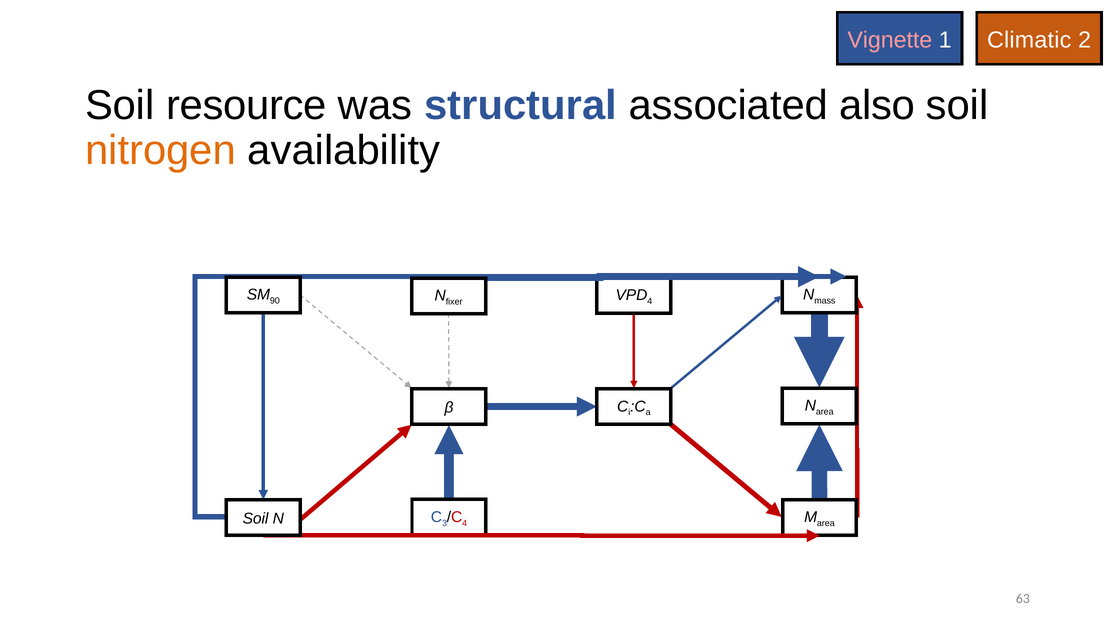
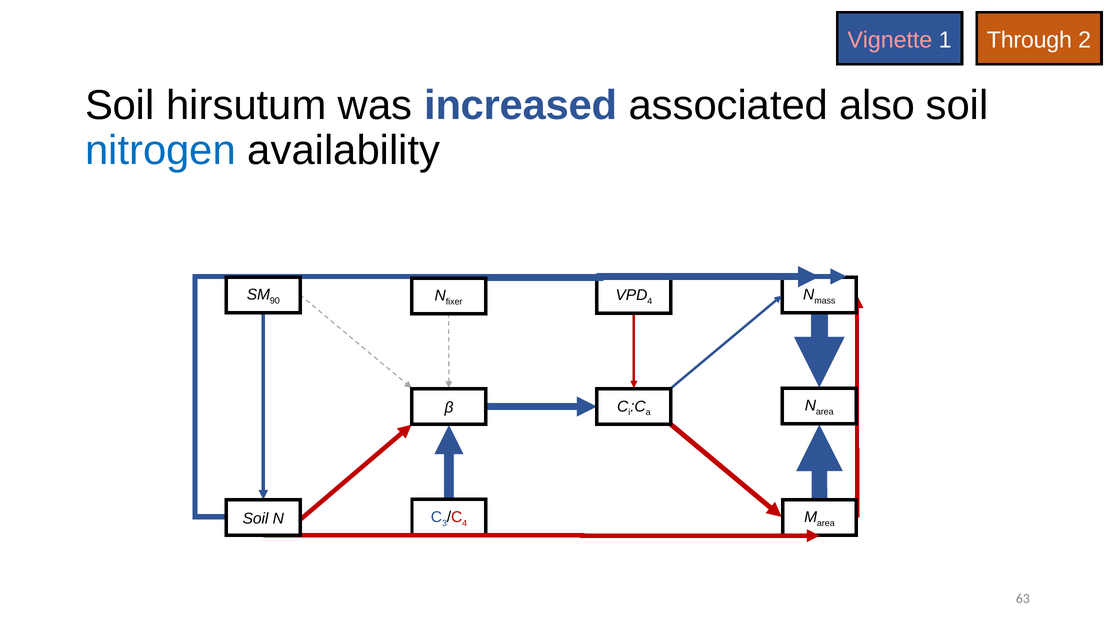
Climatic: Climatic -> Through
resource: resource -> hirsutum
structural: structural -> increased
nitrogen colour: orange -> blue
